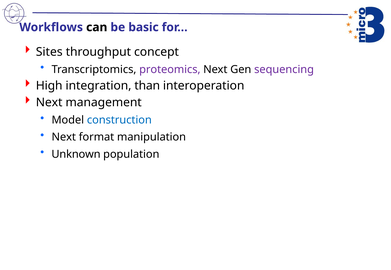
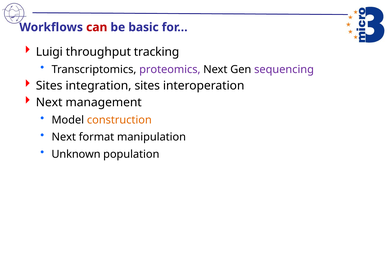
can colour: black -> red
Sites: Sites -> Luigi
concept: concept -> tracking
High at (49, 86): High -> Sites
integration than: than -> sites
construction colour: blue -> orange
